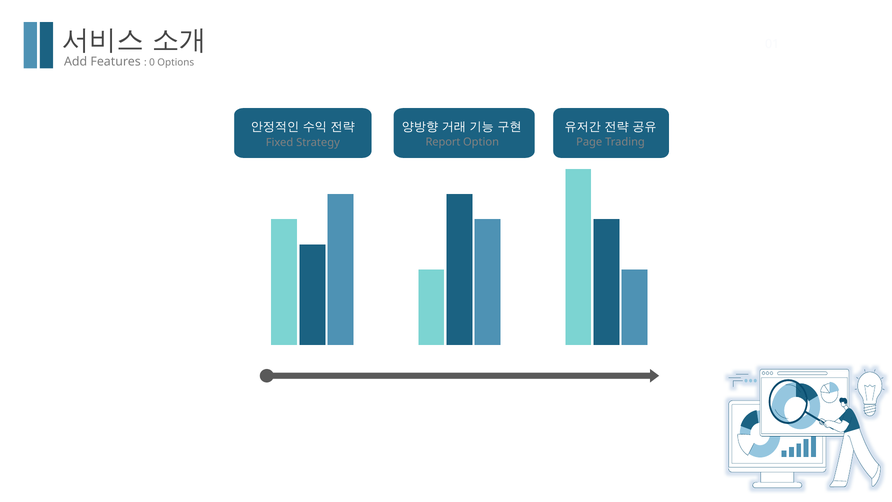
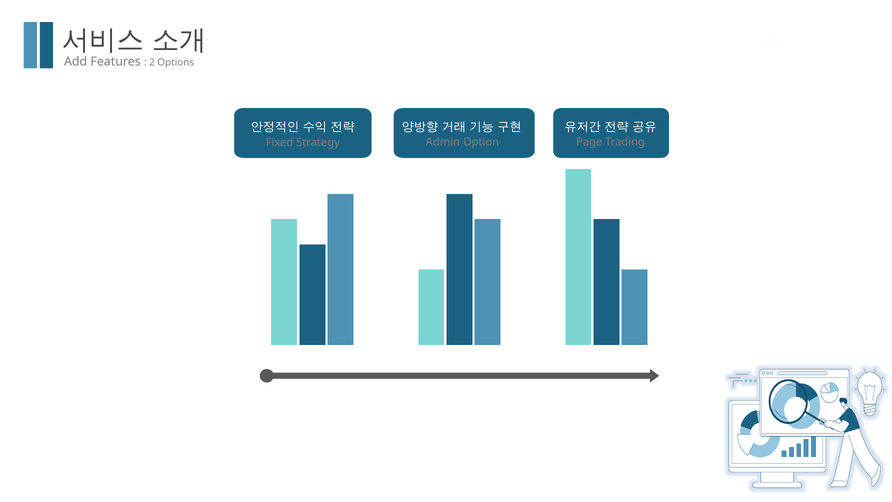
0: 0 -> 2
Report: Report -> Admin
